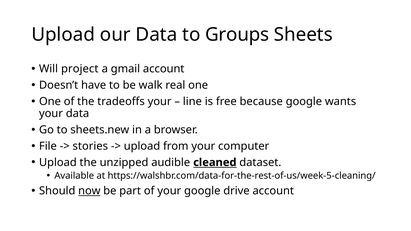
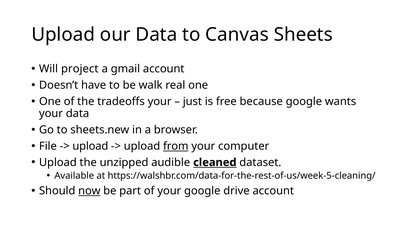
Groups: Groups -> Canvas
line: line -> just
stories at (90, 146): stories -> upload
from underline: none -> present
